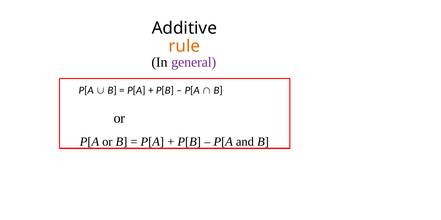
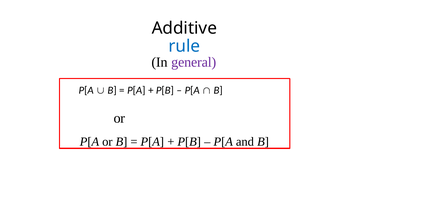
rule colour: orange -> blue
